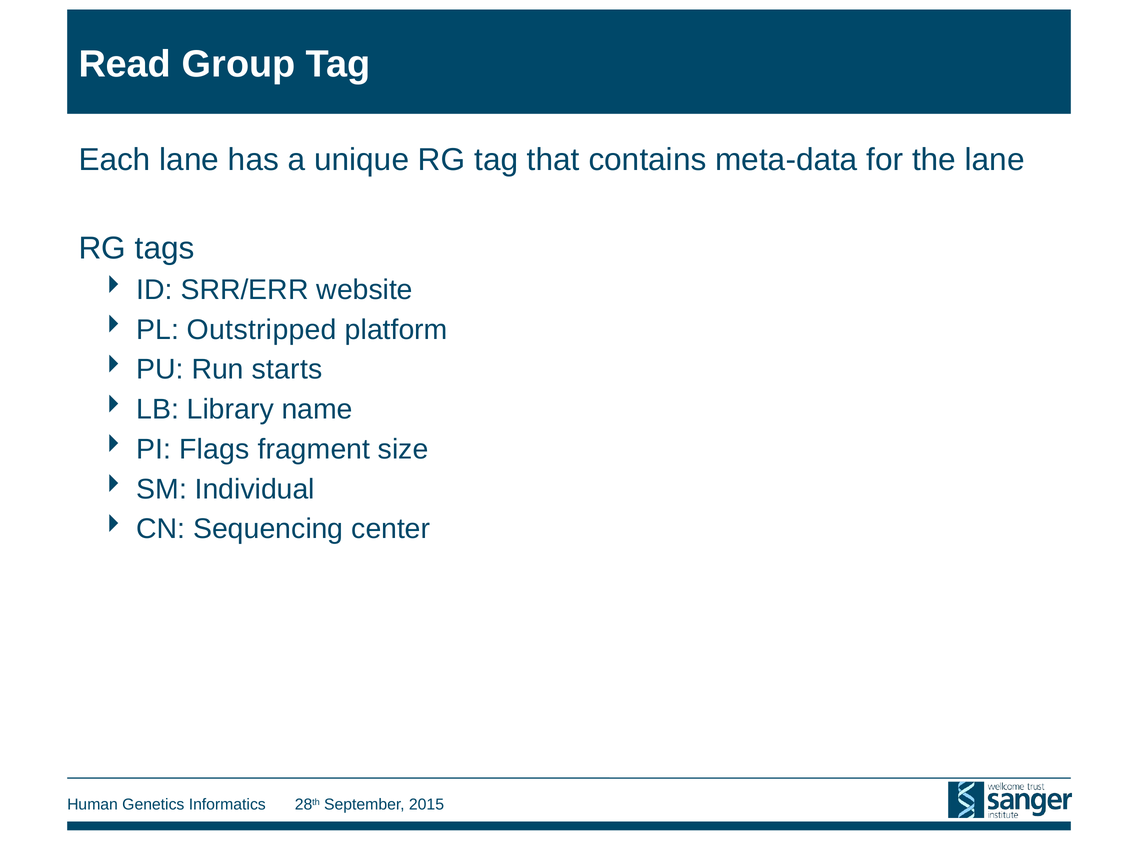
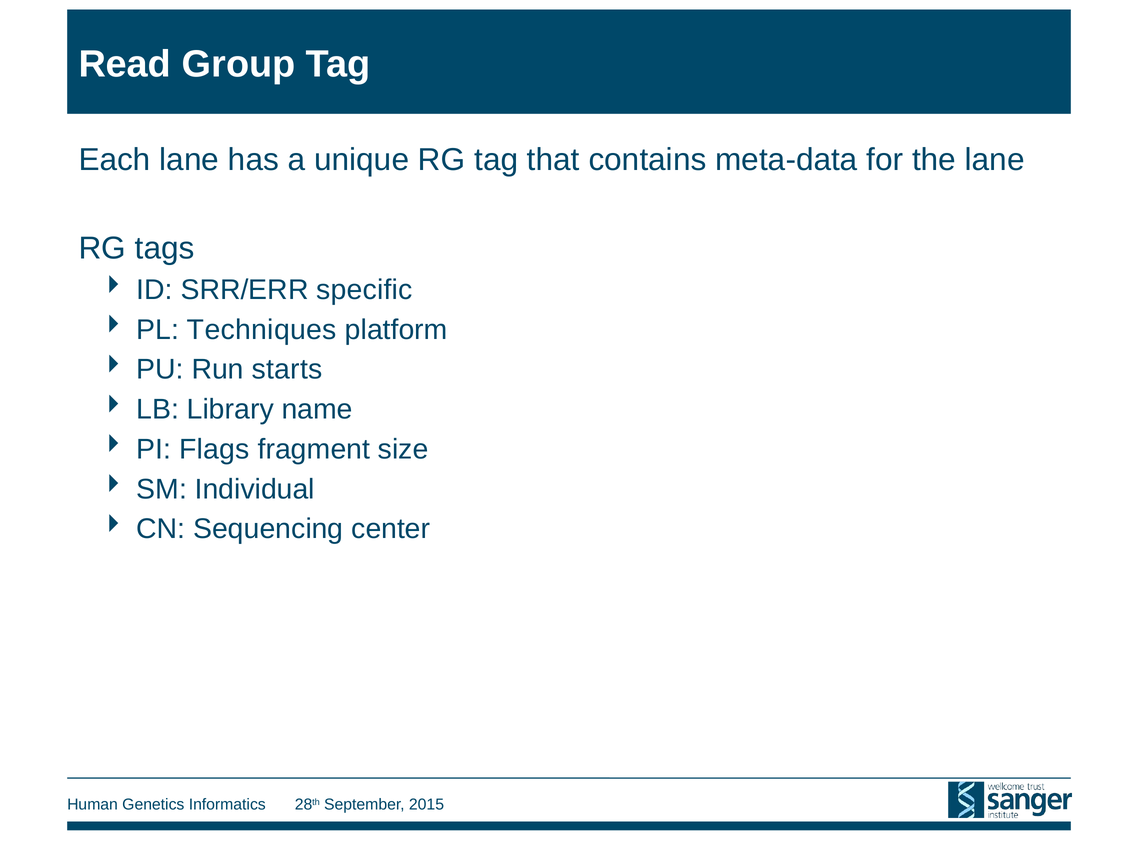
website: website -> specific
Outstripped: Outstripped -> Techniques
